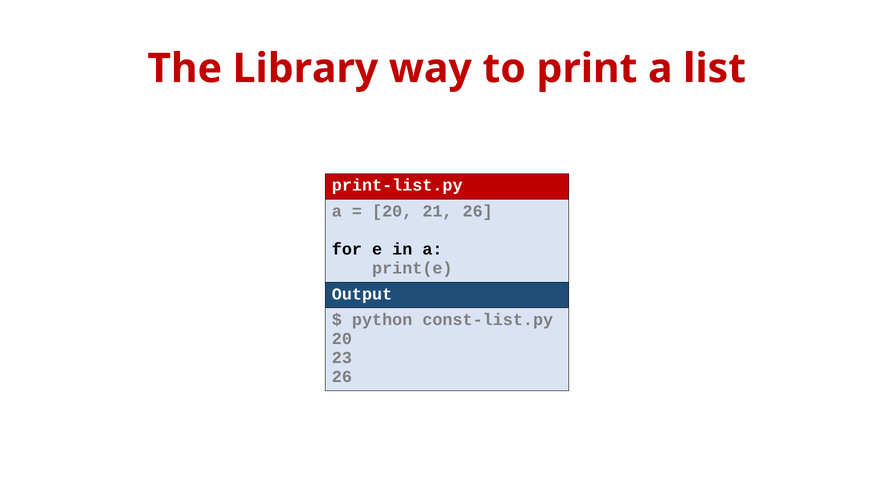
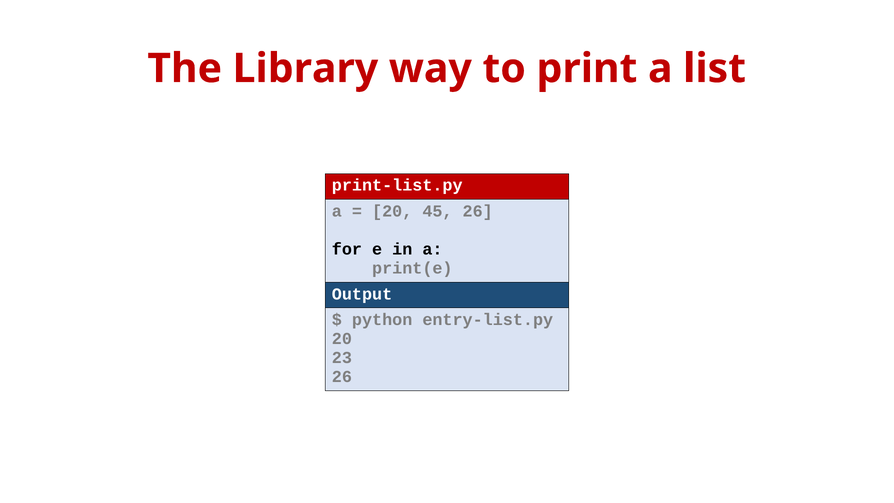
21: 21 -> 45
const-list.py: const-list.py -> entry-list.py
